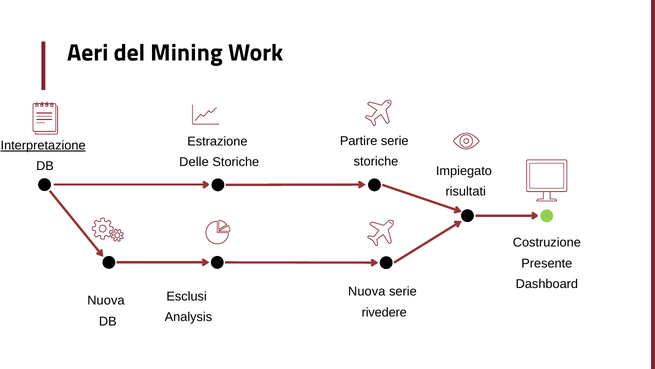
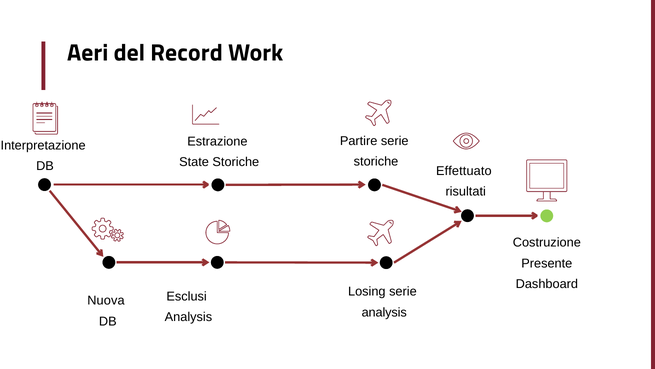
Mining: Mining -> Record
Interpretazione underline: present -> none
Delle: Delle -> State
Impiegato: Impiegato -> Effettuato
Nuova at (367, 291): Nuova -> Losing
rivedere at (384, 312): rivedere -> analysis
